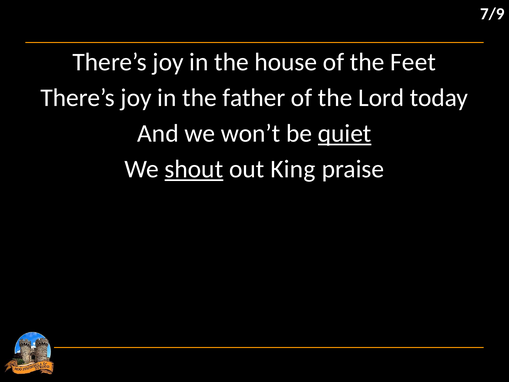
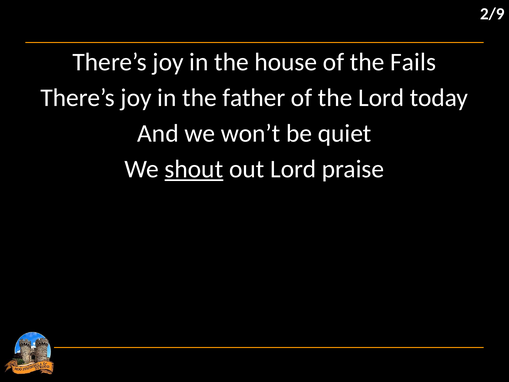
7/9: 7/9 -> 2/9
Feet: Feet -> Fails
quiet underline: present -> none
out King: King -> Lord
